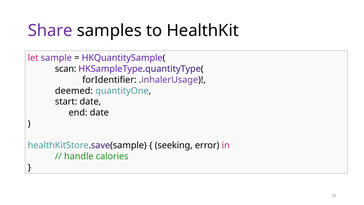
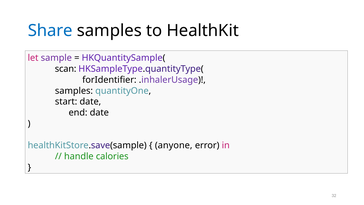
Share colour: purple -> blue
deemed at (74, 91): deemed -> samples
seeking: seeking -> anyone
